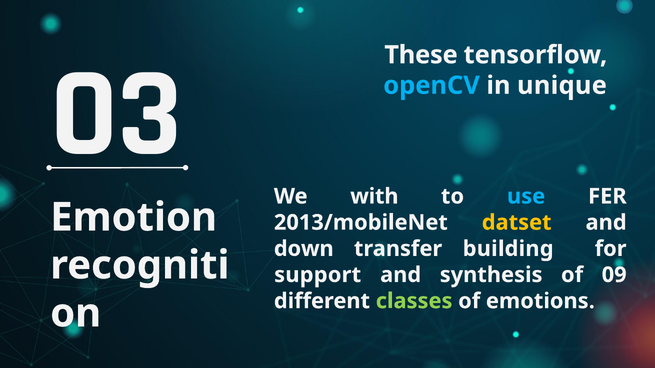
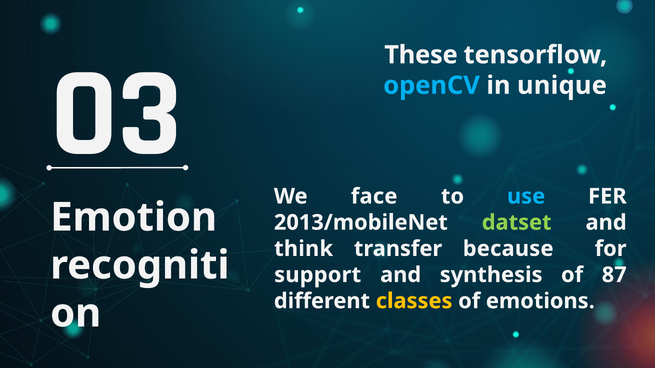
with: with -> face
datset colour: yellow -> light green
down: down -> think
building: building -> because
09: 09 -> 87
classes colour: light green -> yellow
